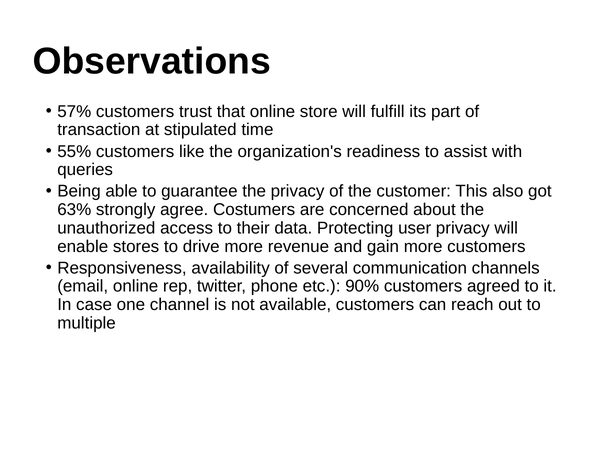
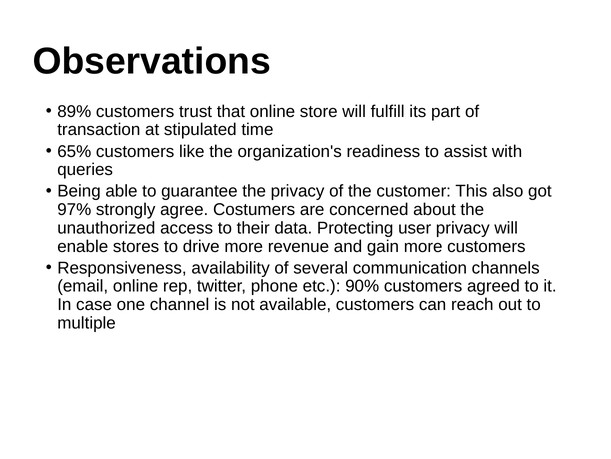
57%: 57% -> 89%
55%: 55% -> 65%
63%: 63% -> 97%
